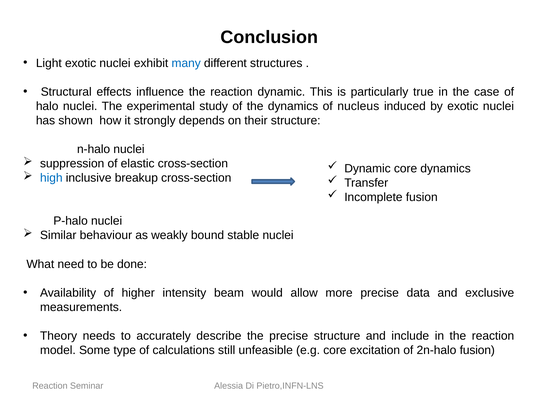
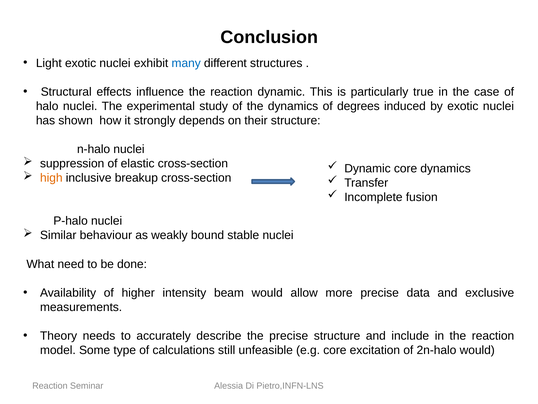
nucleus: nucleus -> degrees
high colour: blue -> orange
2n-halo fusion: fusion -> would
